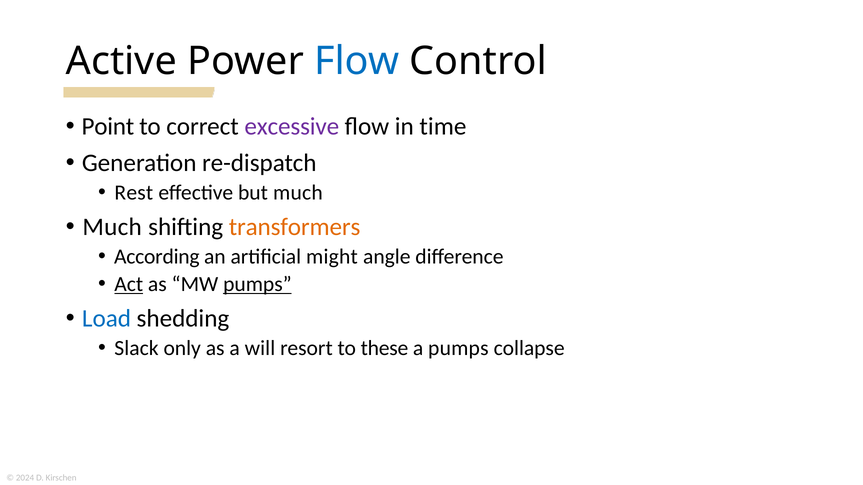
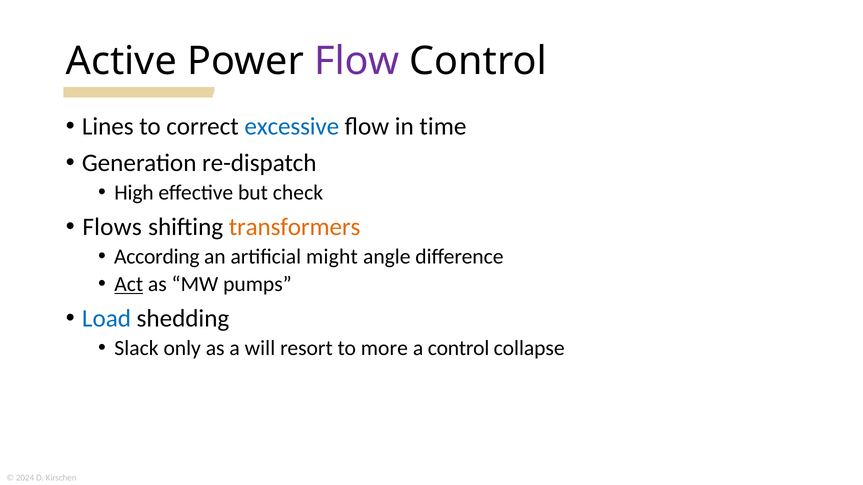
Flow at (357, 61) colour: blue -> purple
Point: Point -> Lines
excessive colour: purple -> blue
Rest: Rest -> High
but much: much -> check
Much at (112, 227): Much -> Flows
pumps at (257, 284) underline: present -> none
these: these -> more
a pumps: pumps -> control
